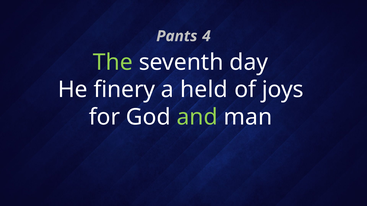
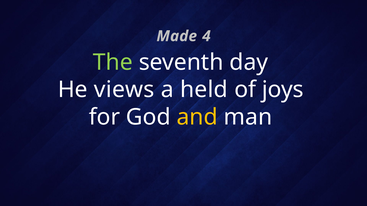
Pants: Pants -> Made
finery: finery -> views
and colour: light green -> yellow
